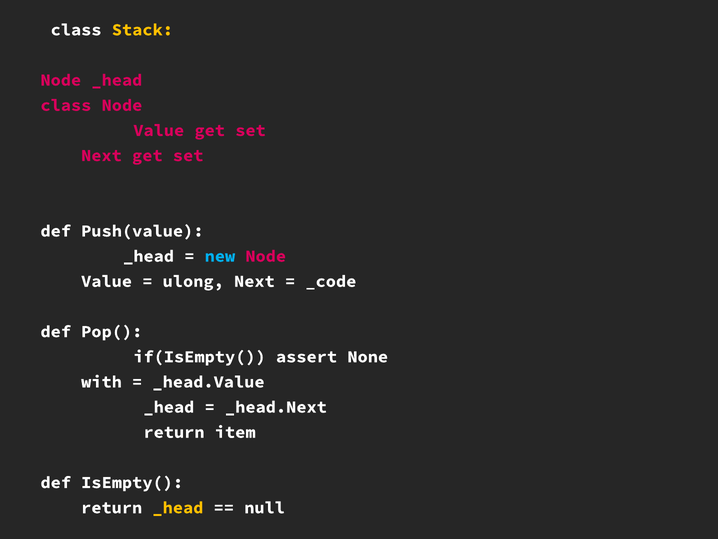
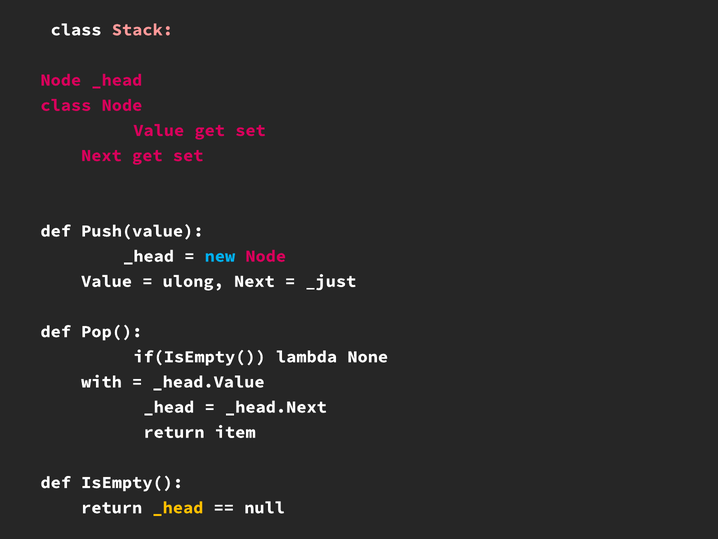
Stack colour: yellow -> pink
_code: _code -> _just
assert: assert -> lambda
